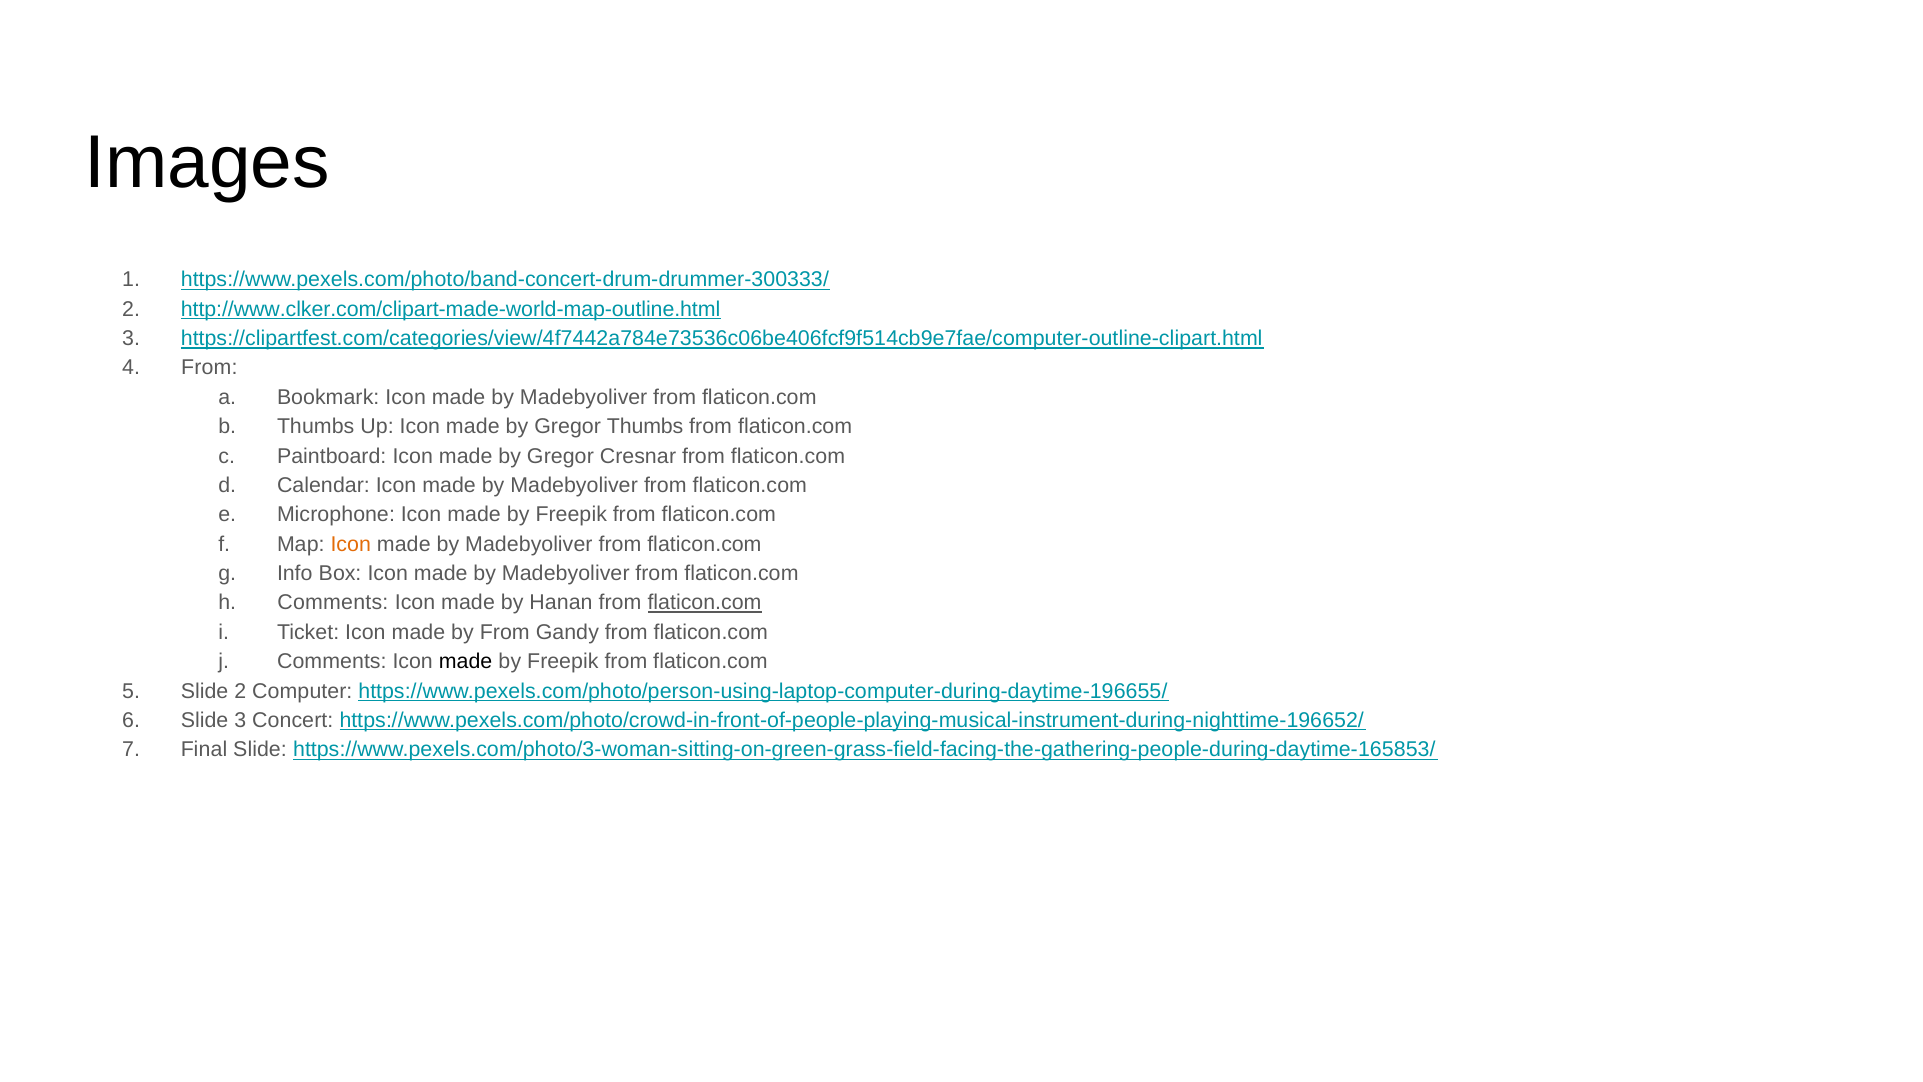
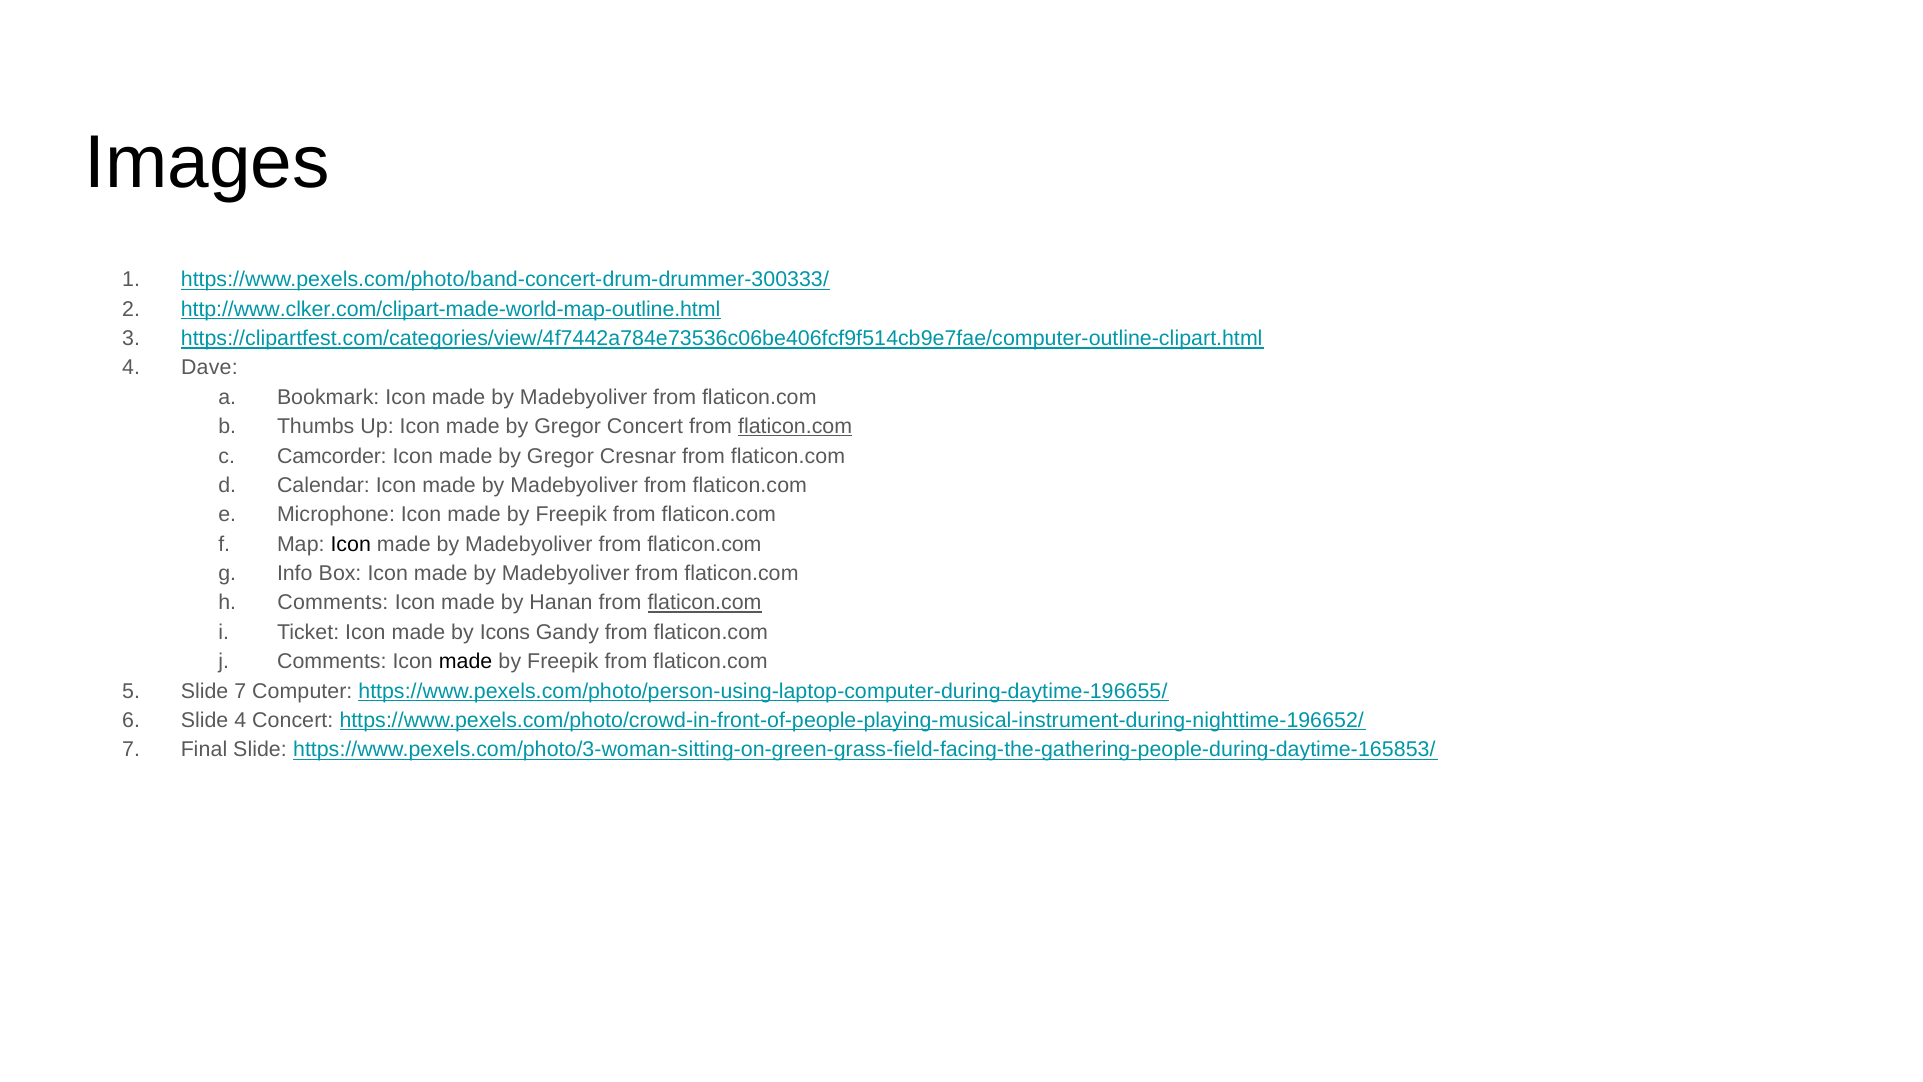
From at (209, 368): From -> Dave
Gregor Thumbs: Thumbs -> Concert
flaticon.com at (795, 427) underline: none -> present
Paintboard: Paintboard -> Camcorder
Icon at (351, 544) colour: orange -> black
by From: From -> Icons
Slide 2: 2 -> 7
Slide 3: 3 -> 4
